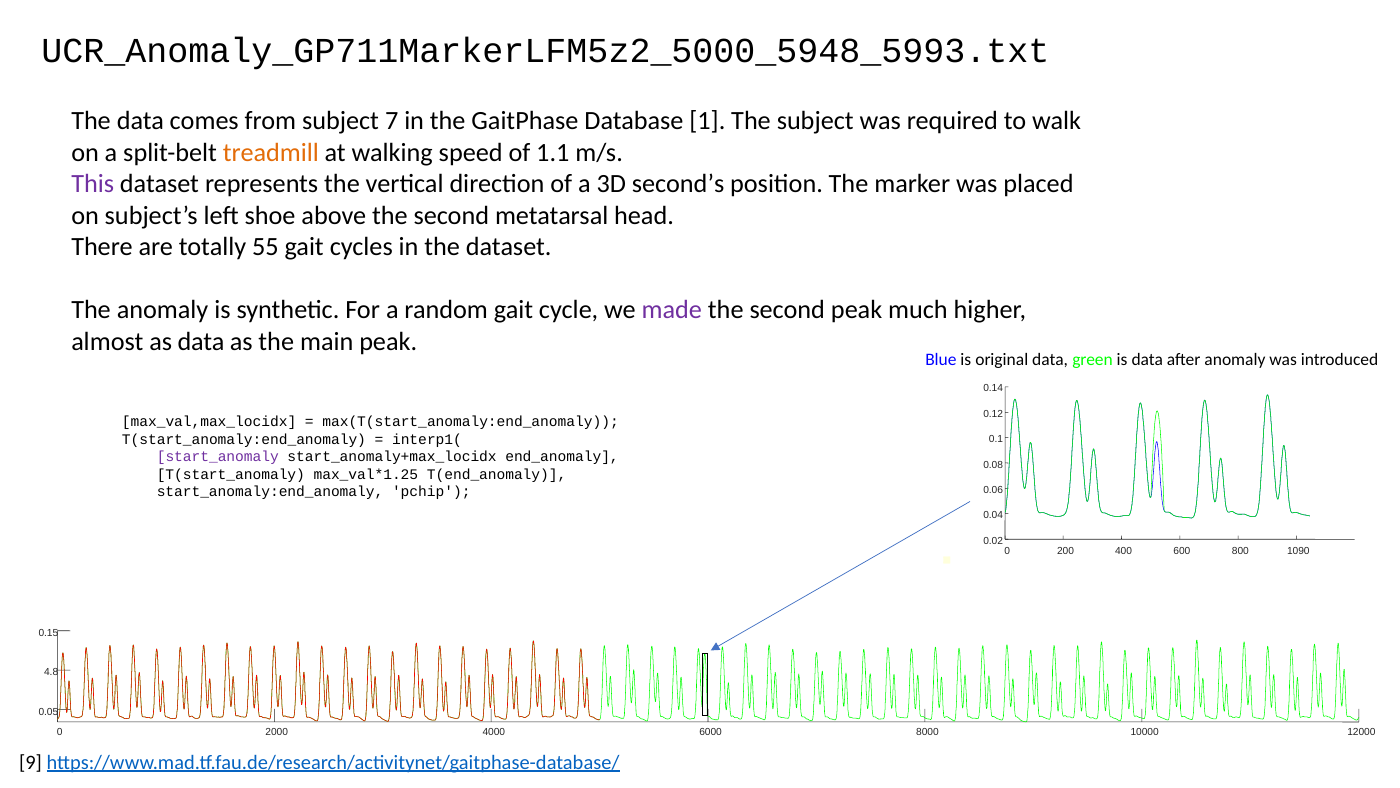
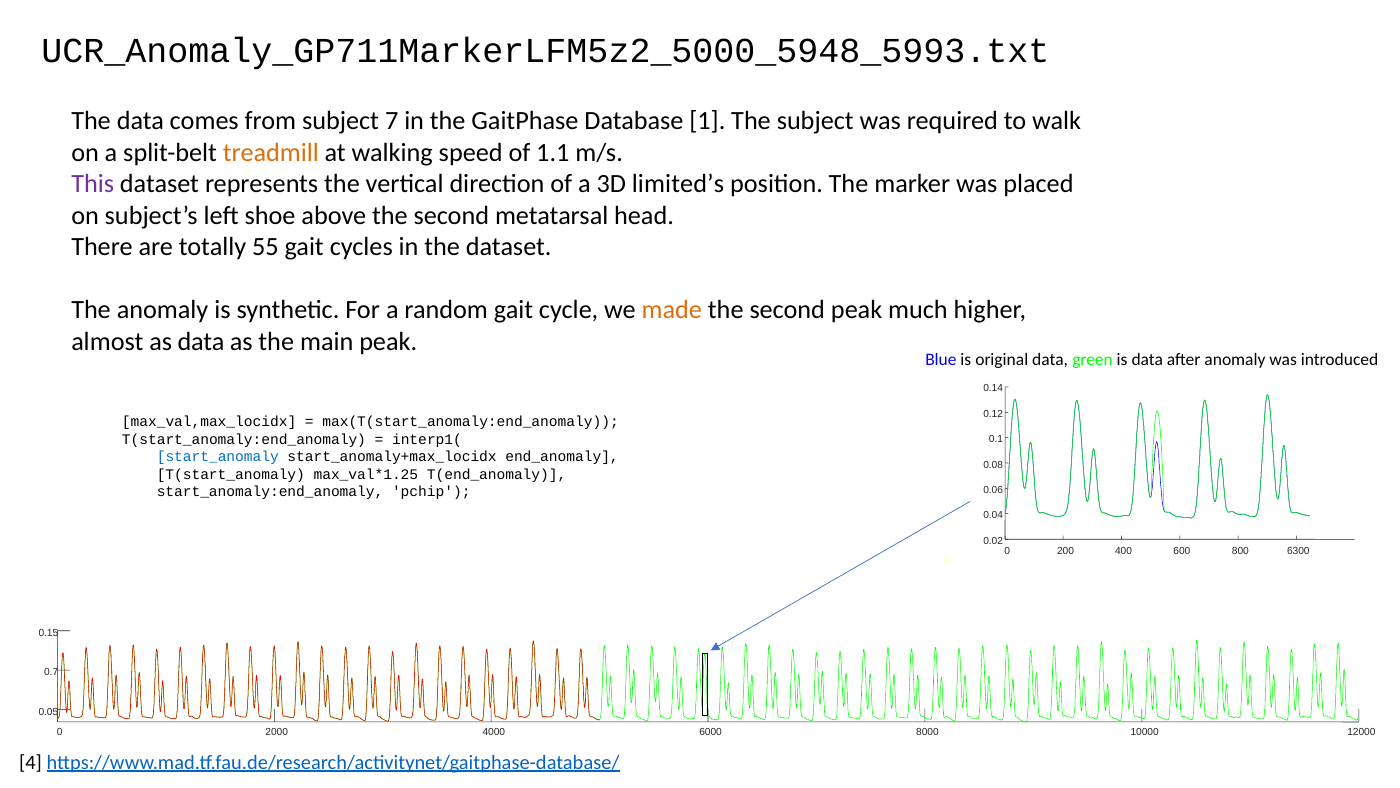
second’s: second’s -> limited’s
made colour: purple -> orange
start_anomaly colour: purple -> blue
1090: 1090 -> 6300
4.8: 4.8 -> 0.7
9: 9 -> 4
